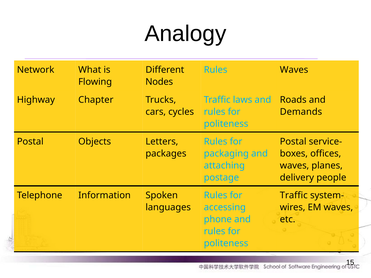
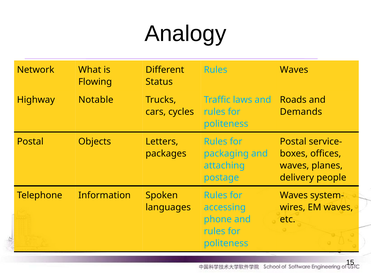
Nodes: Nodes -> Status
Chapter: Chapter -> Notable
Traffic at (294, 195): Traffic -> Waves
